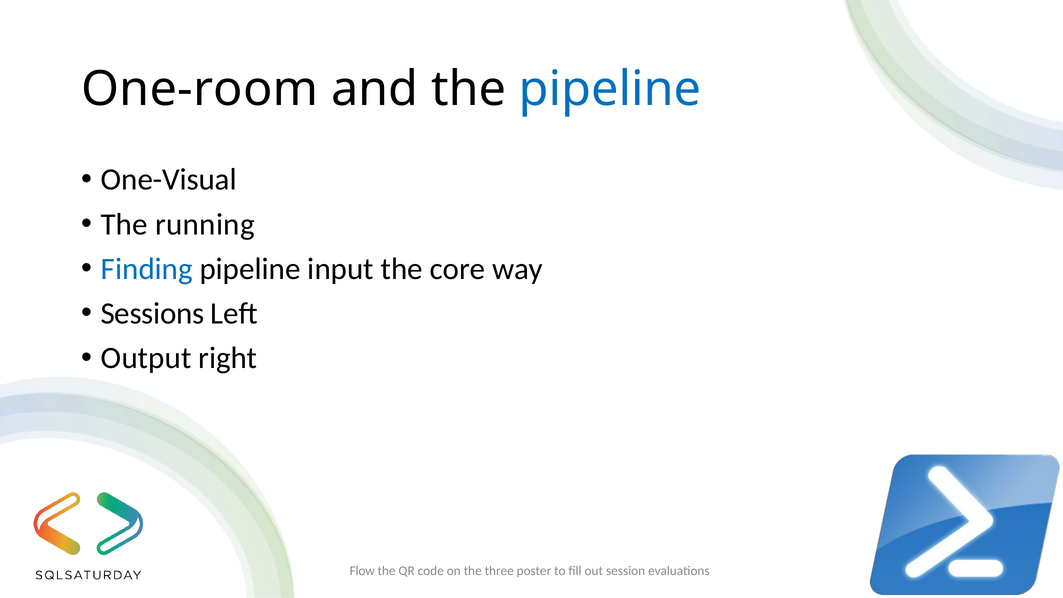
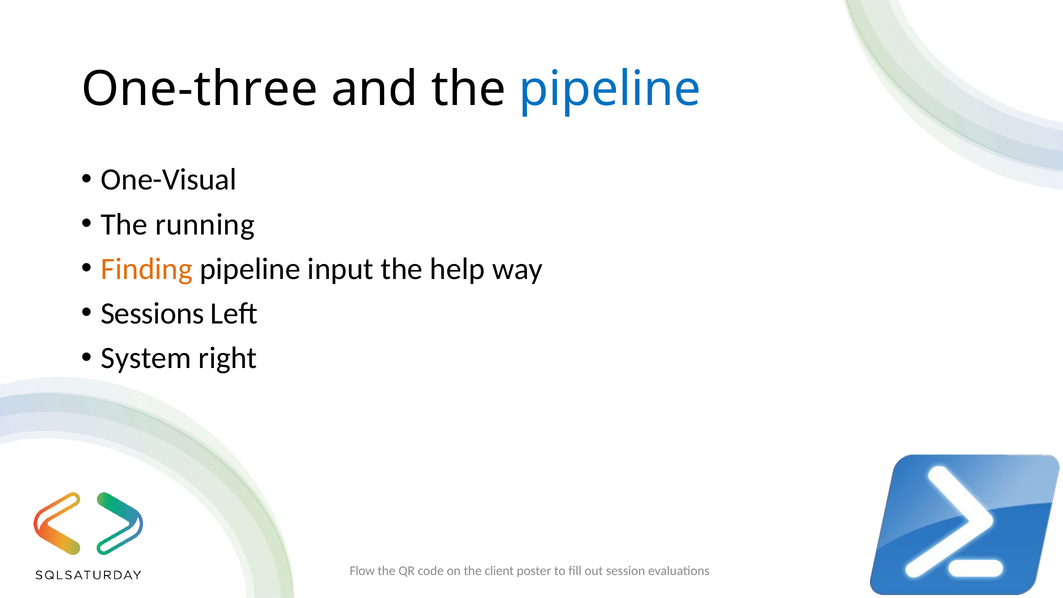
One-room: One-room -> One-three
Finding colour: blue -> orange
core: core -> help
Output: Output -> System
three: three -> client
